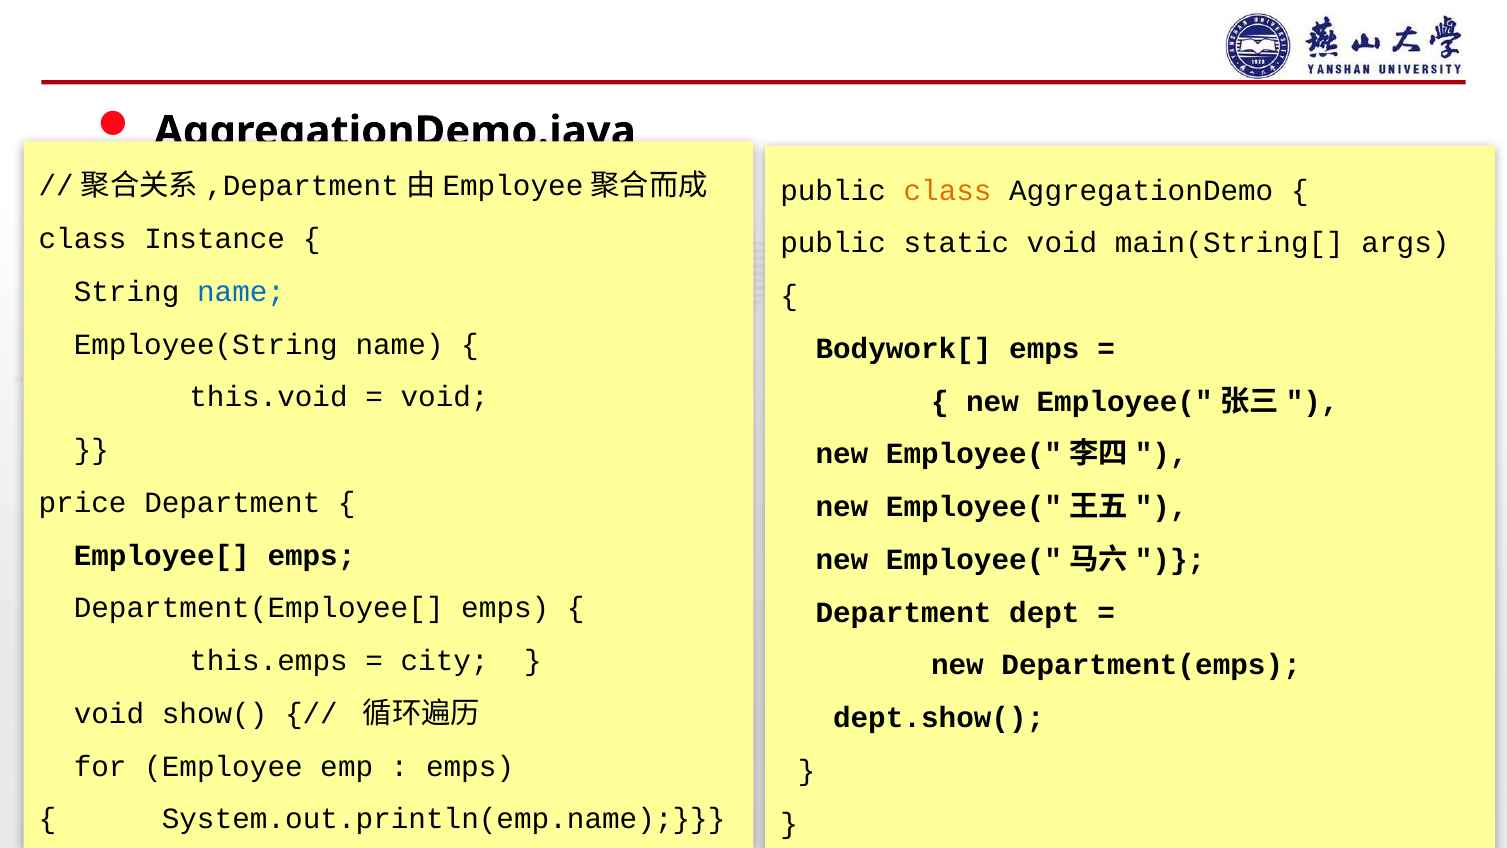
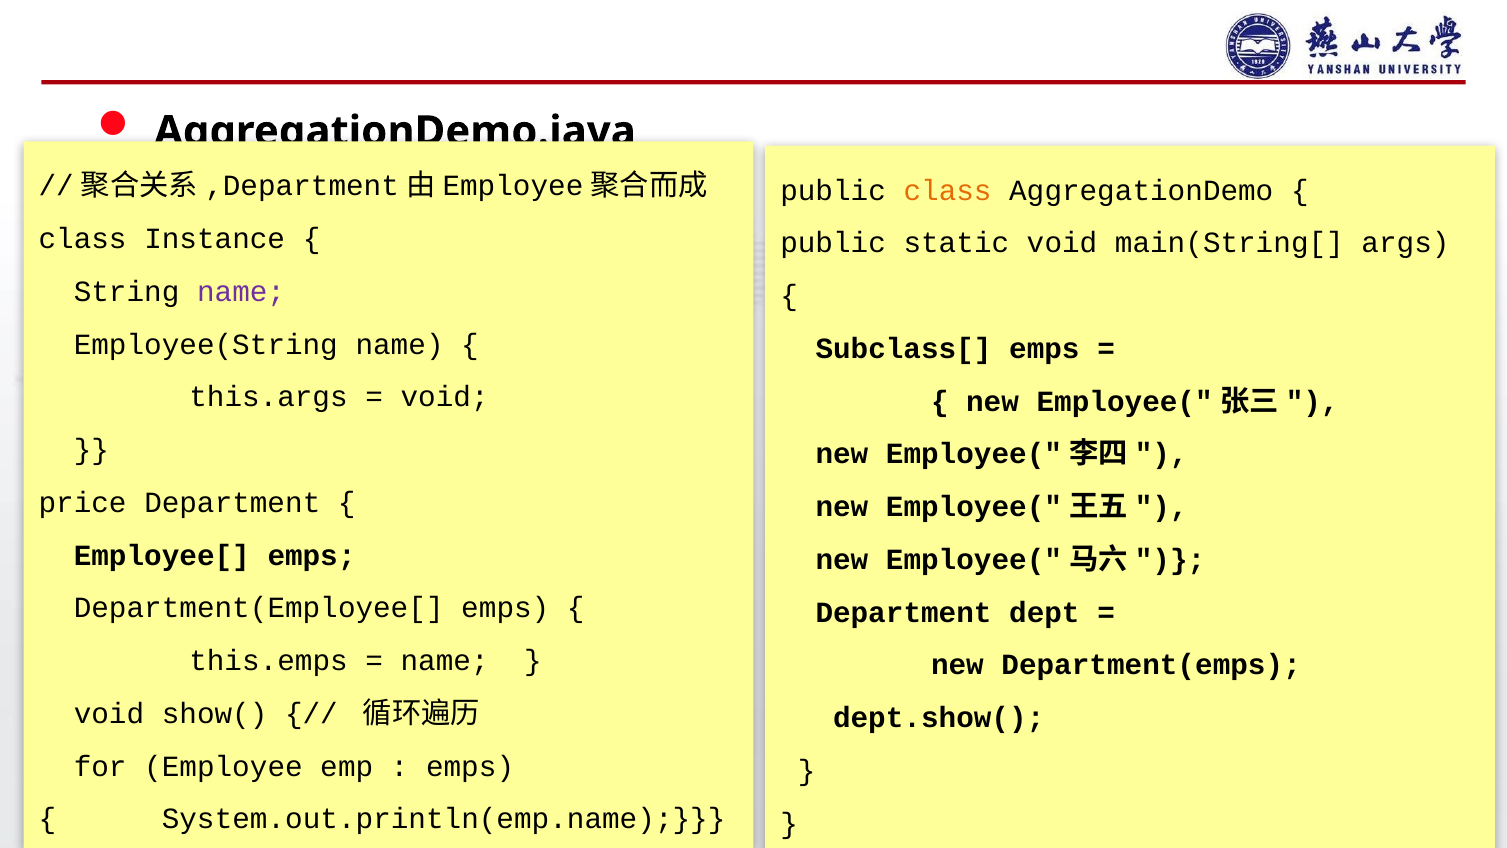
name at (241, 291) colour: blue -> purple
Bodywork[: Bodywork[ -> Subclass[
this.void: this.void -> this.args
city at (445, 661): city -> name
